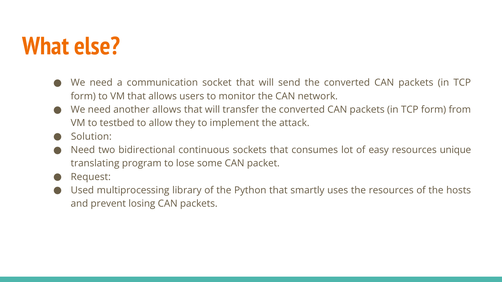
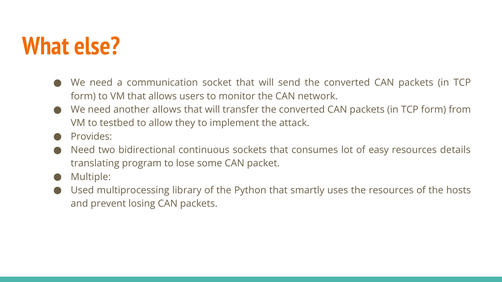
Solution: Solution -> Provides
unique: unique -> details
Request: Request -> Multiple
